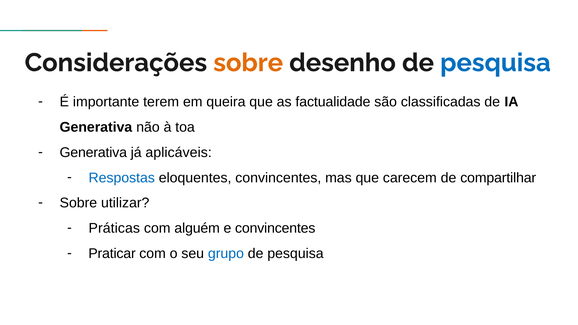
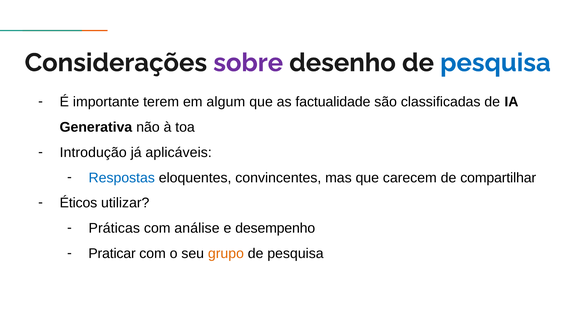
sobre at (248, 63) colour: orange -> purple
queira: queira -> algum
Generativa at (93, 153): Generativa -> Introdução
Sobre at (78, 203): Sobre -> Éticos
alguém: alguém -> análise
e convincentes: convincentes -> desempenho
grupo colour: blue -> orange
